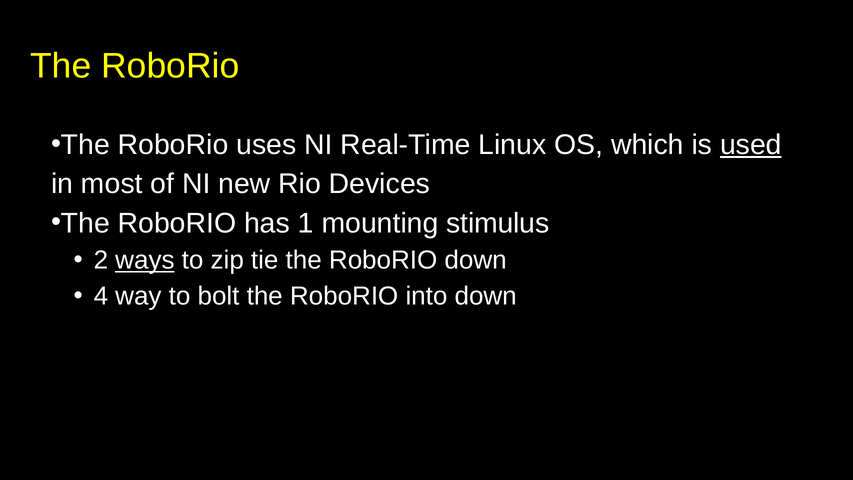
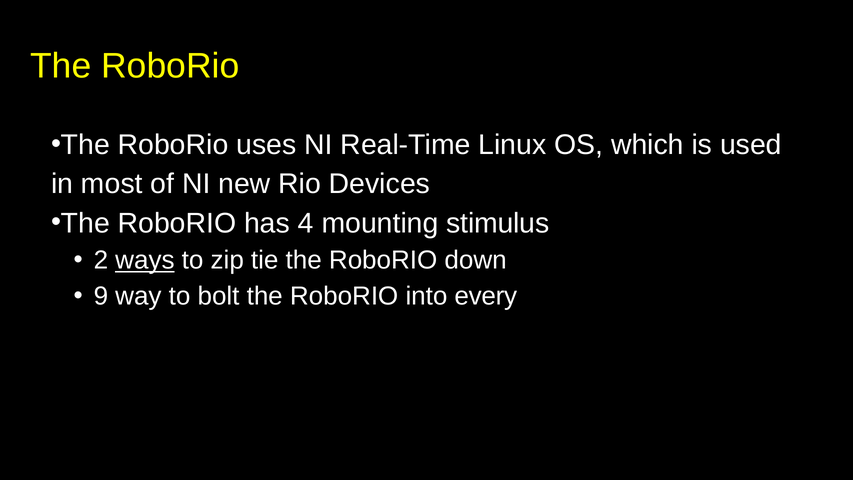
used underline: present -> none
1: 1 -> 4
4: 4 -> 9
into down: down -> every
